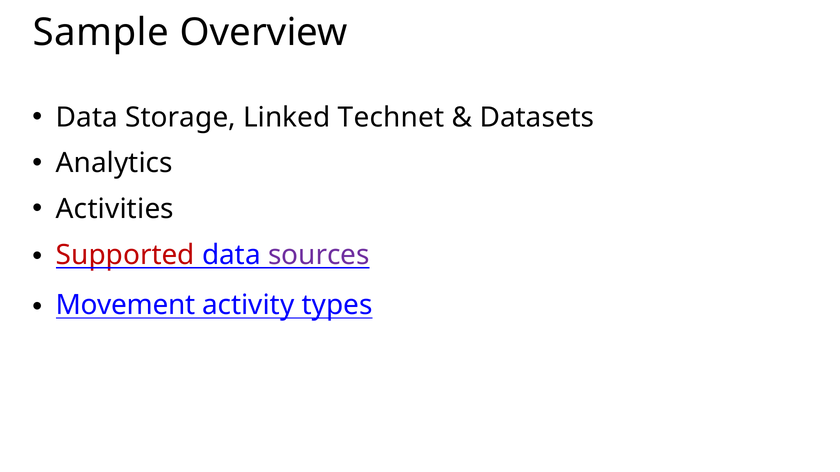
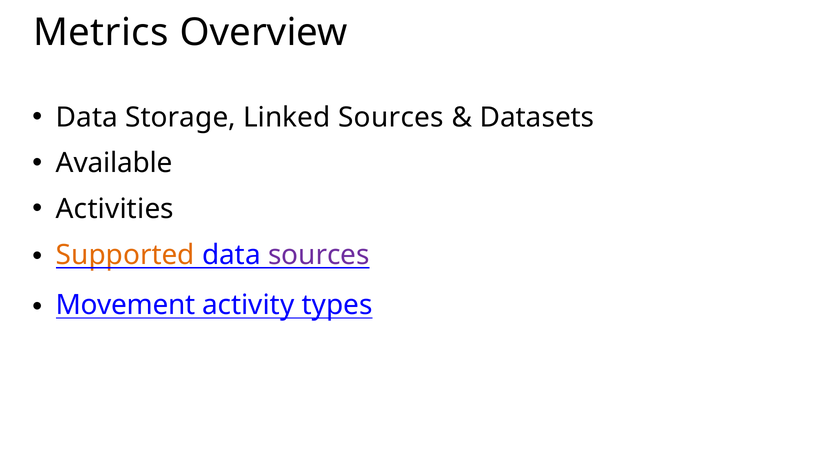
Sample: Sample -> Metrics
Linked Technet: Technet -> Sources
Analytics: Analytics -> Available
Supported colour: red -> orange
